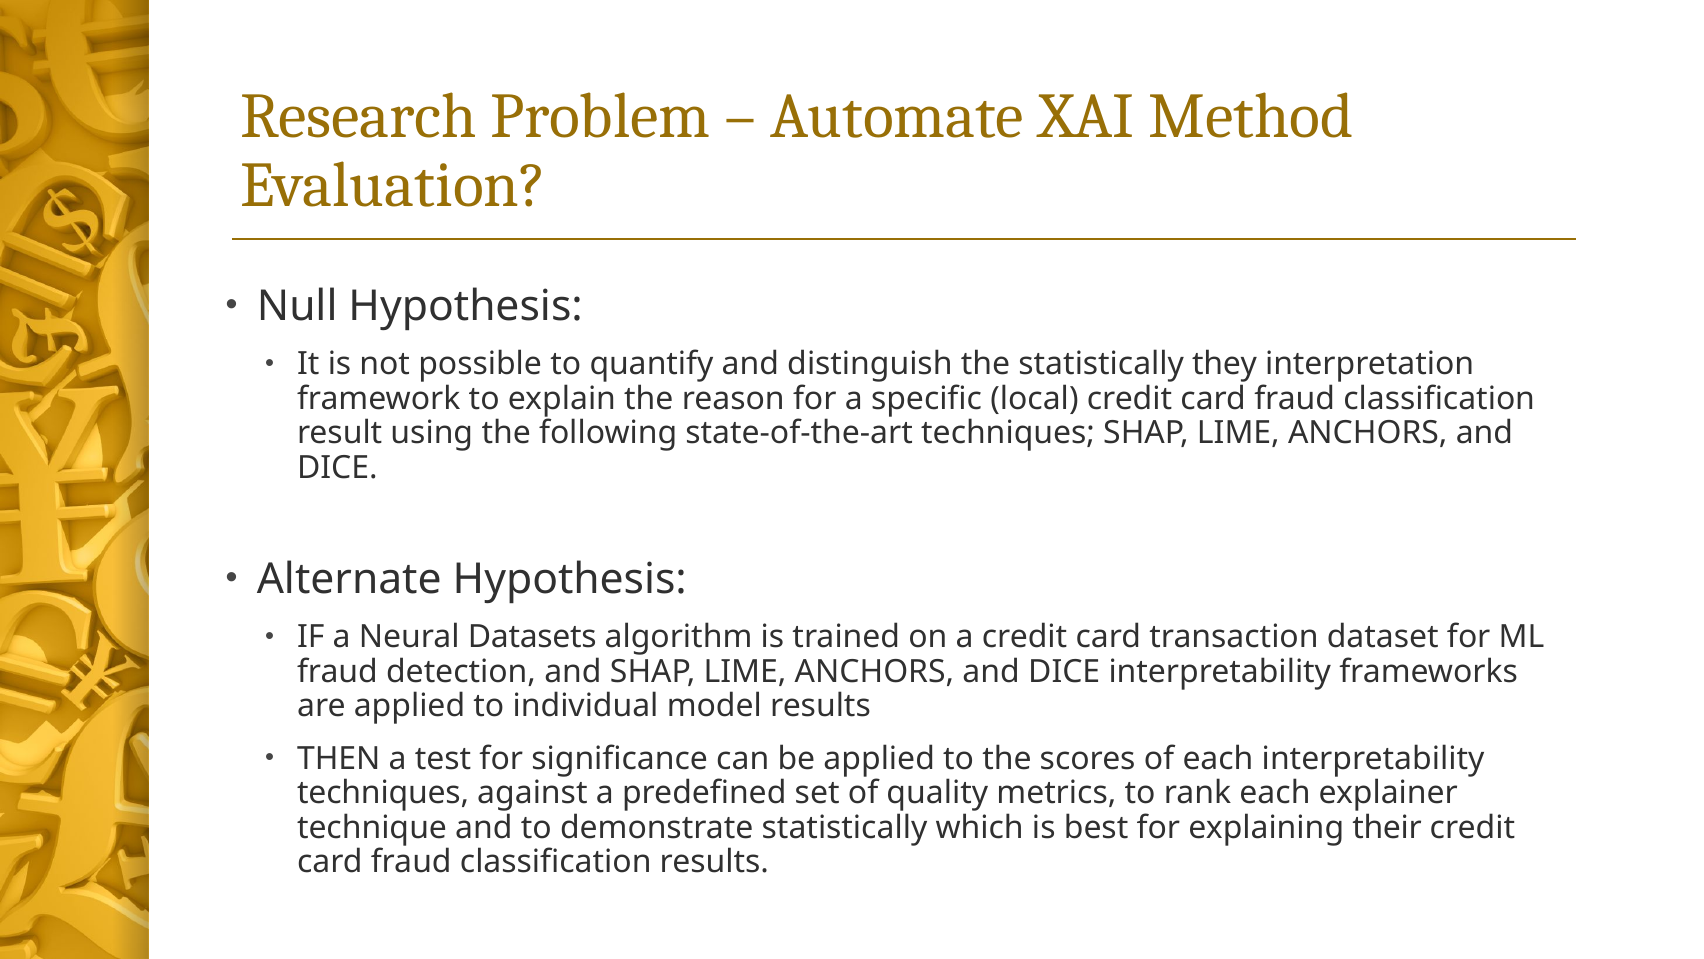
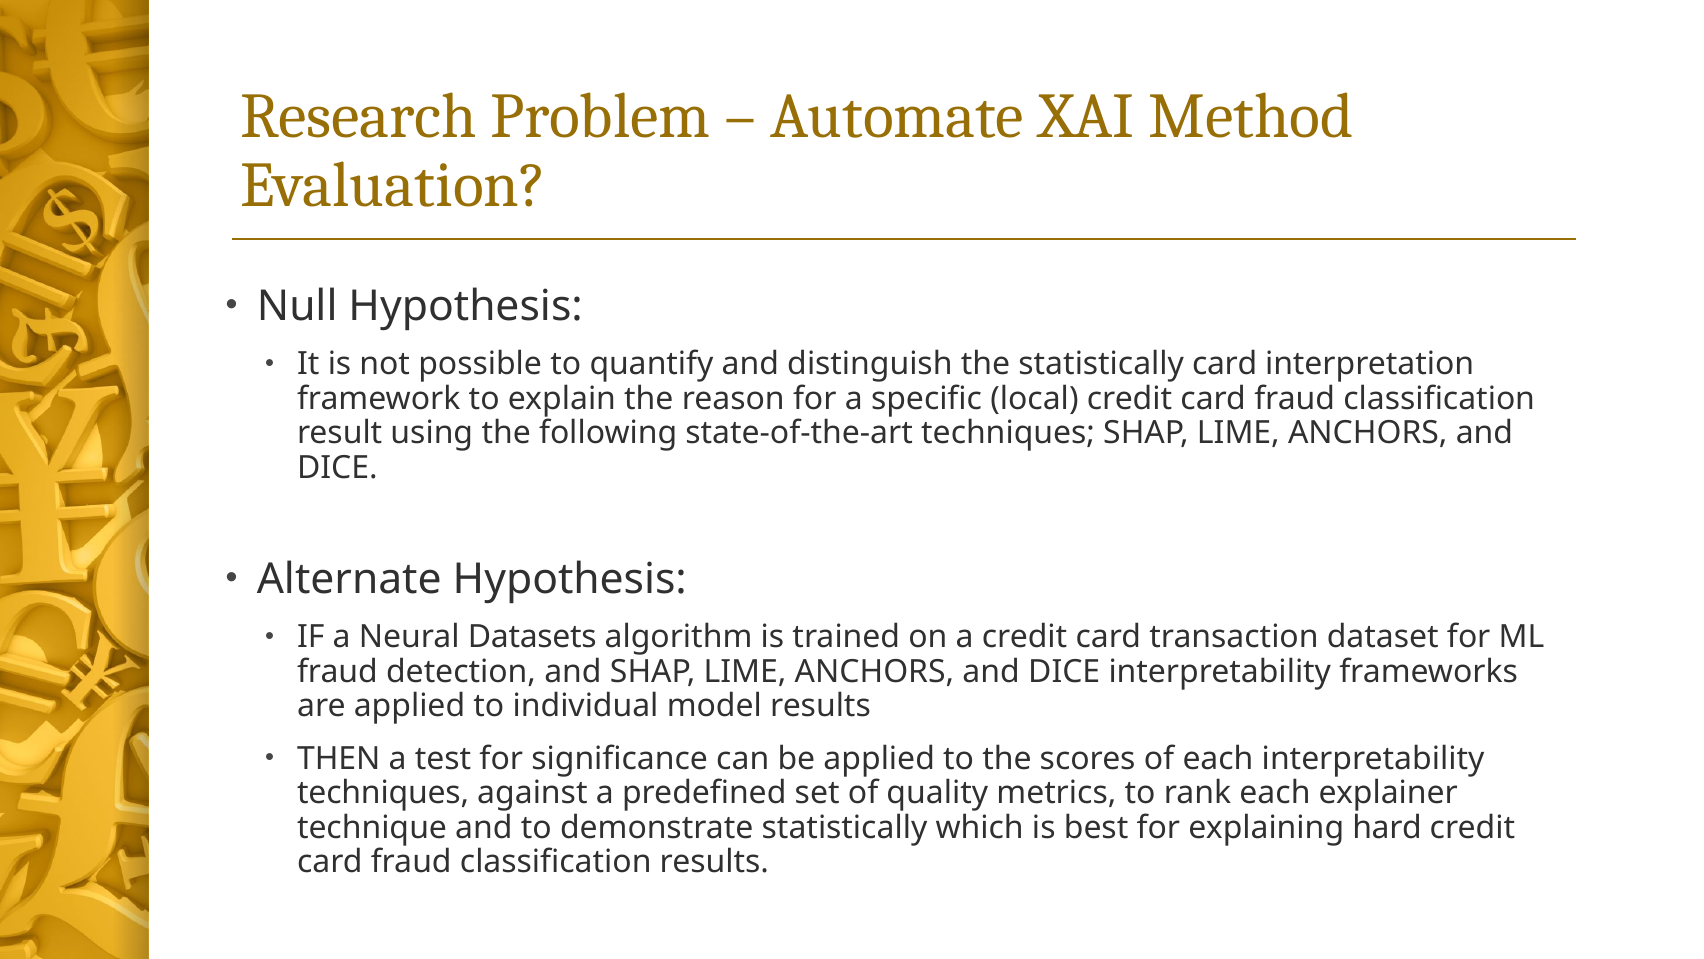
statistically they: they -> card
their: their -> hard
